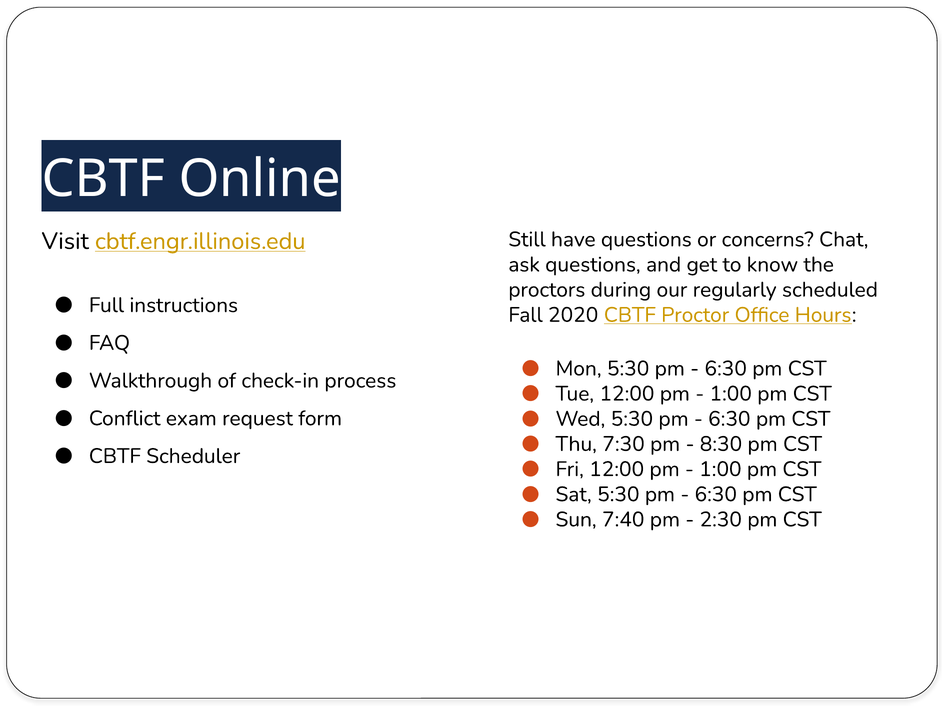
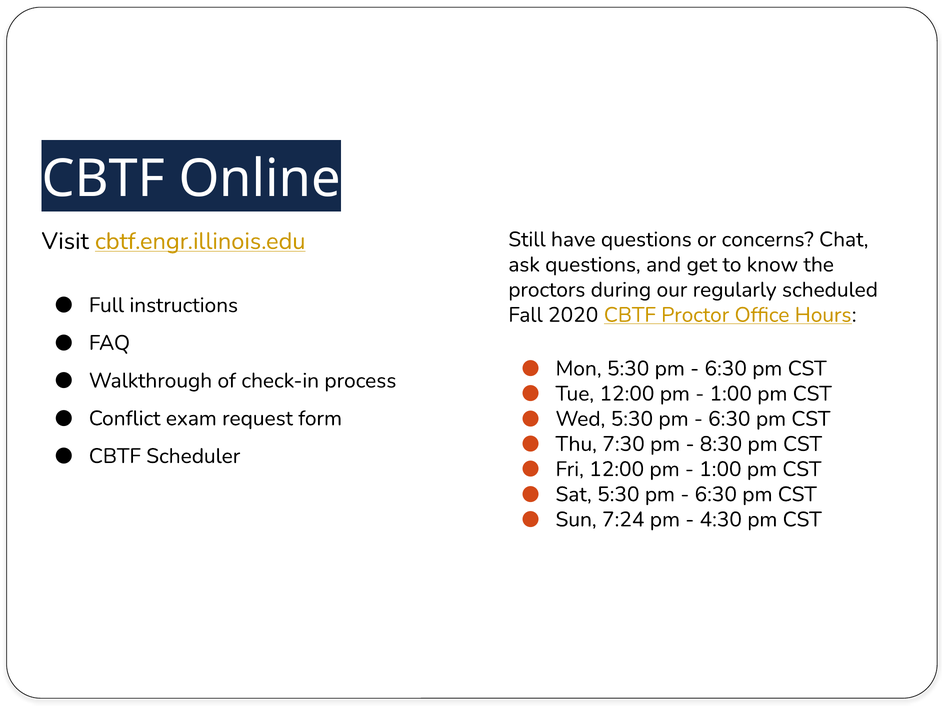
7:40: 7:40 -> 7:24
2:30: 2:30 -> 4:30
